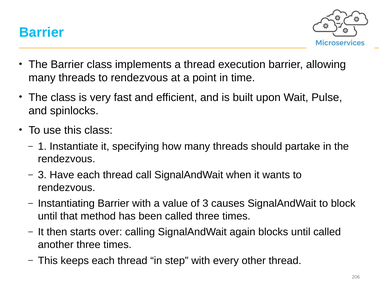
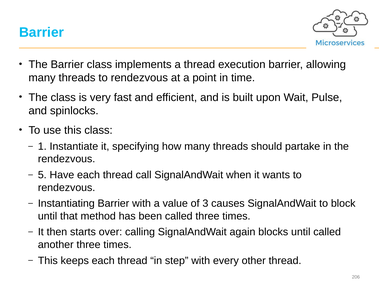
3 at (42, 175): 3 -> 5
